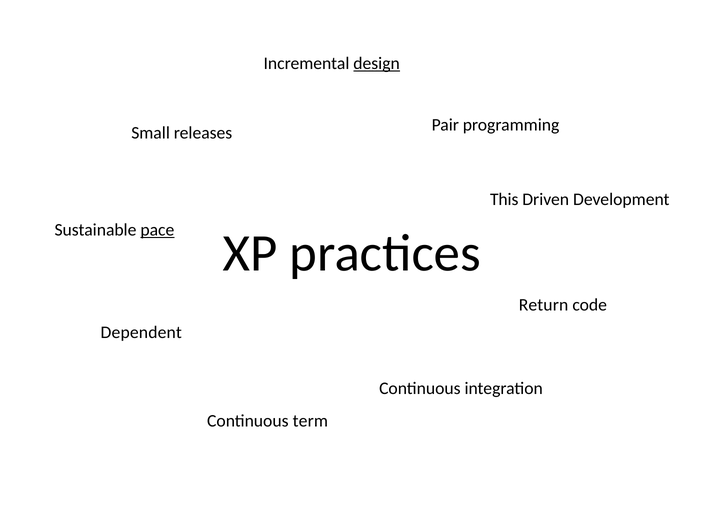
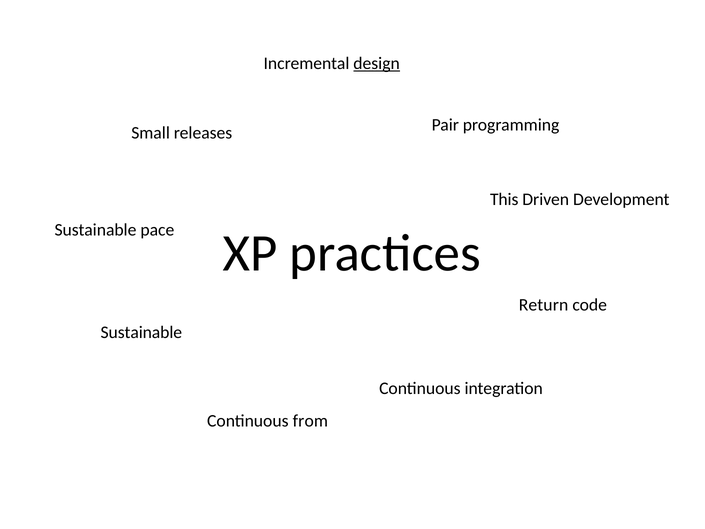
pace underline: present -> none
Dependent at (141, 333): Dependent -> Sustainable
term: term -> from
